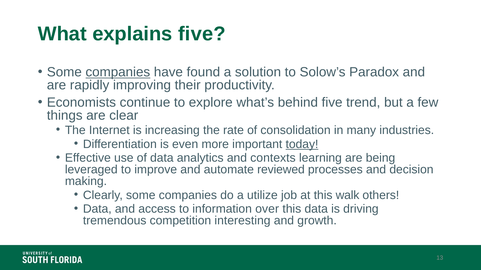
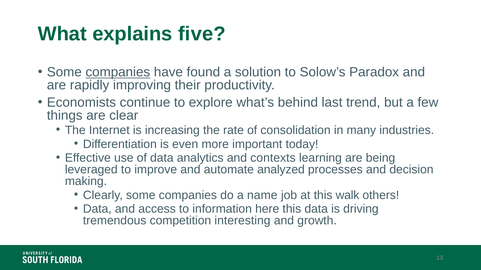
behind five: five -> last
today underline: present -> none
reviewed: reviewed -> analyzed
utilize: utilize -> name
over: over -> here
